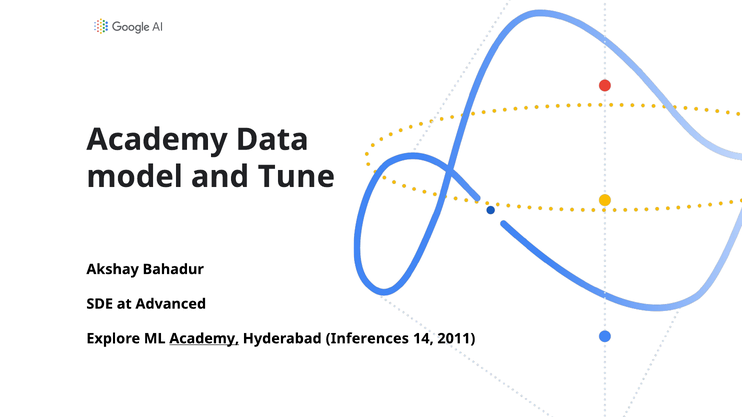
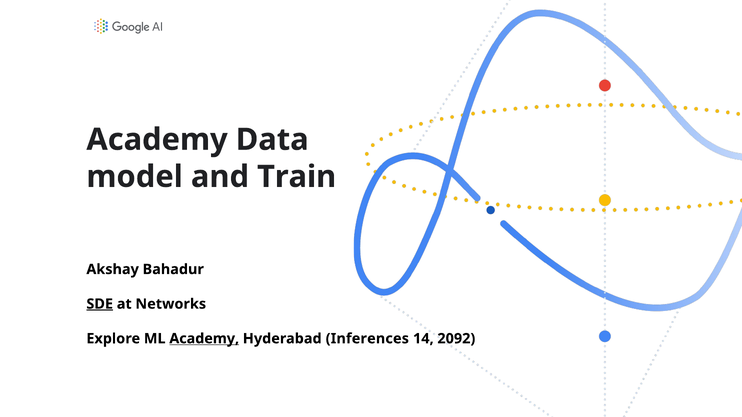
Tune: Tune -> Train
SDE underline: none -> present
Advanced: Advanced -> Networks
2011: 2011 -> 2092
